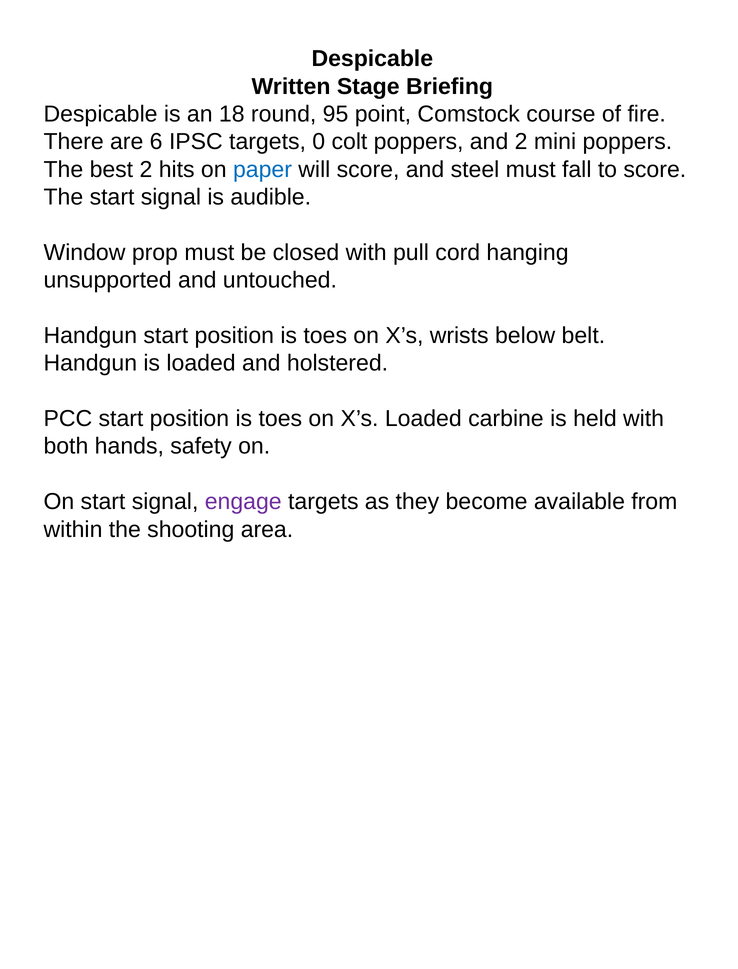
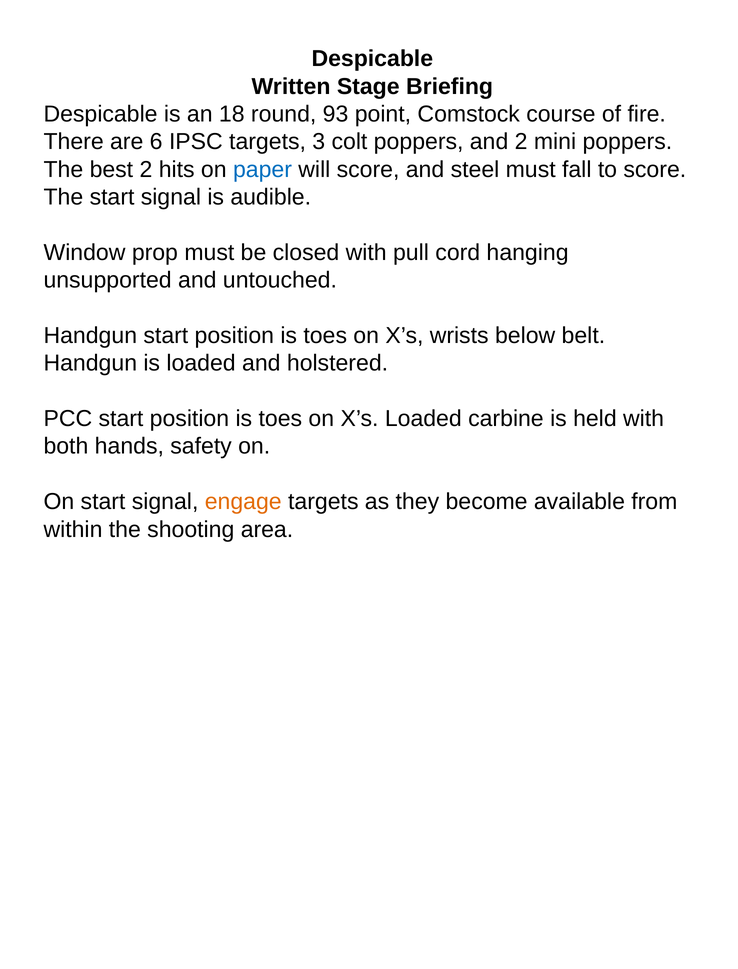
95: 95 -> 93
0: 0 -> 3
engage colour: purple -> orange
